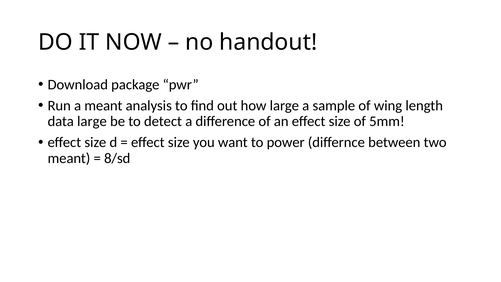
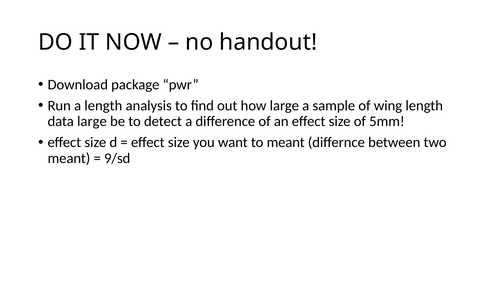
a meant: meant -> length
to power: power -> meant
8/sd: 8/sd -> 9/sd
